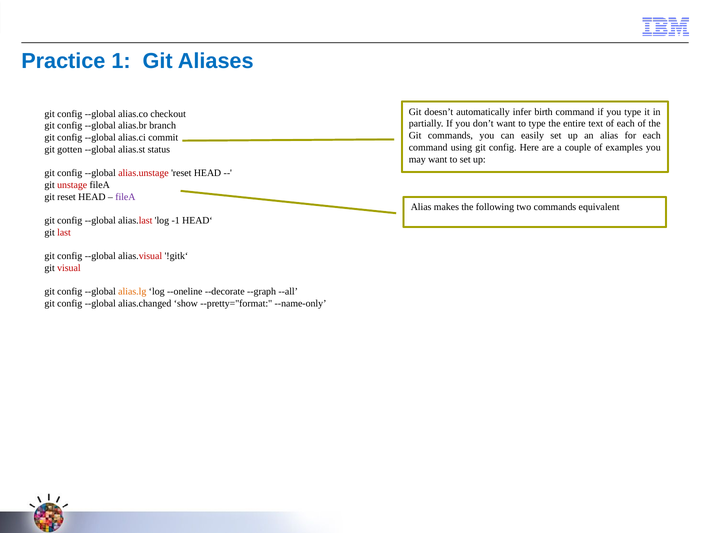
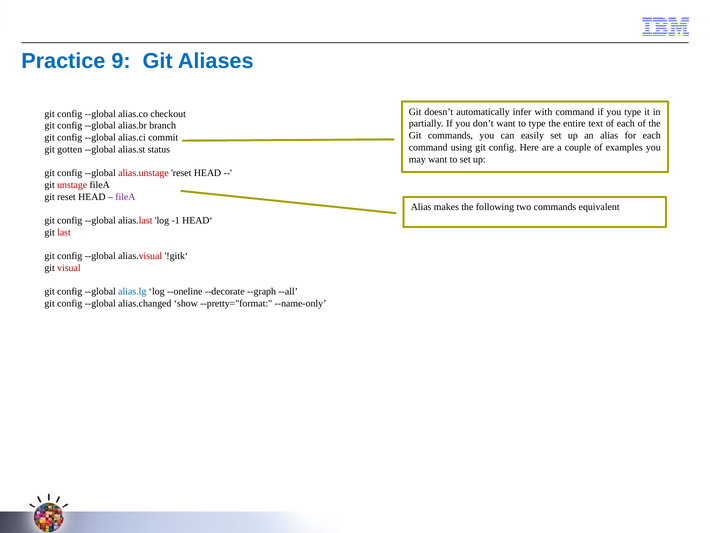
1: 1 -> 9
birth: birth -> with
alias.lg colour: orange -> blue
